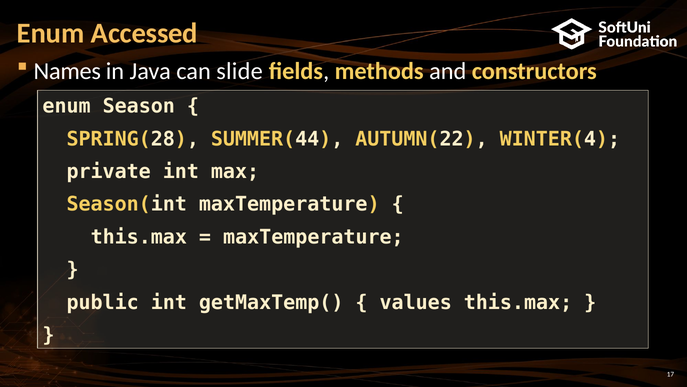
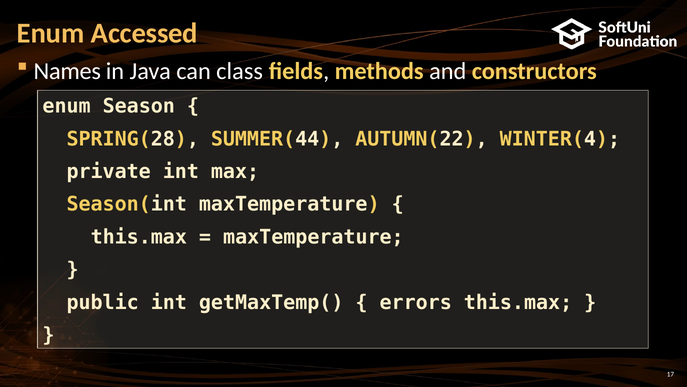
slide: slide -> class
values: values -> errors
